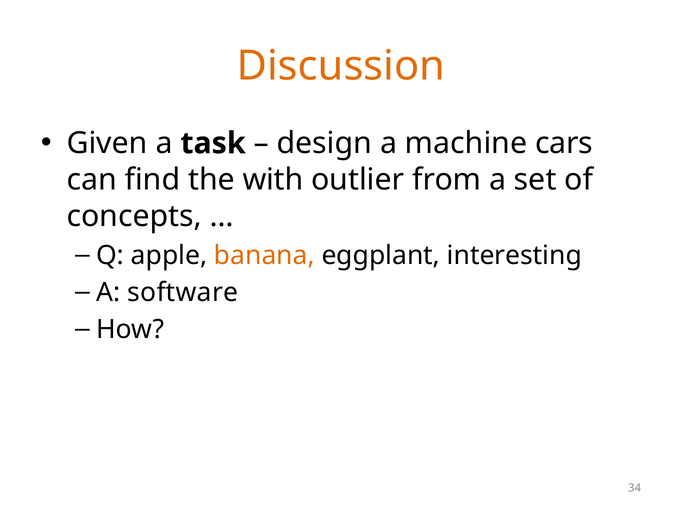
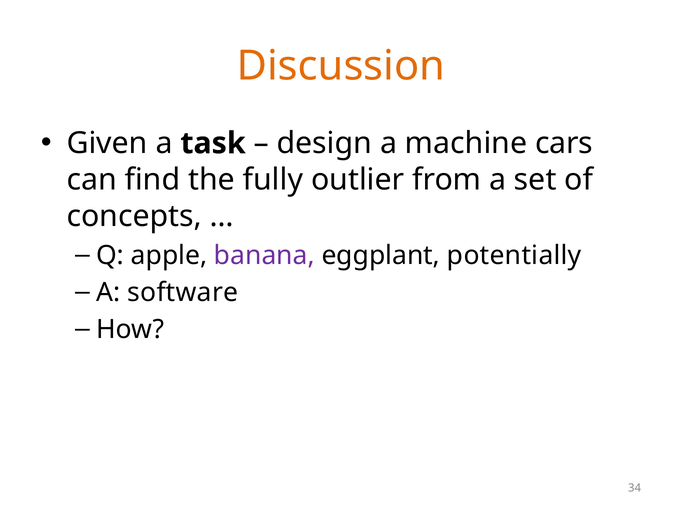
with: with -> fully
banana colour: orange -> purple
interesting: interesting -> potentially
